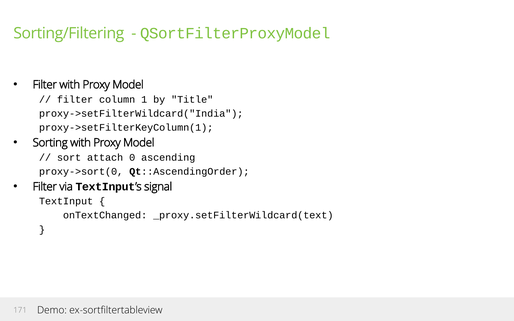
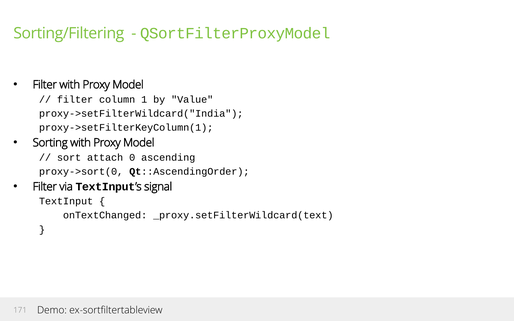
Title: Title -> Value
